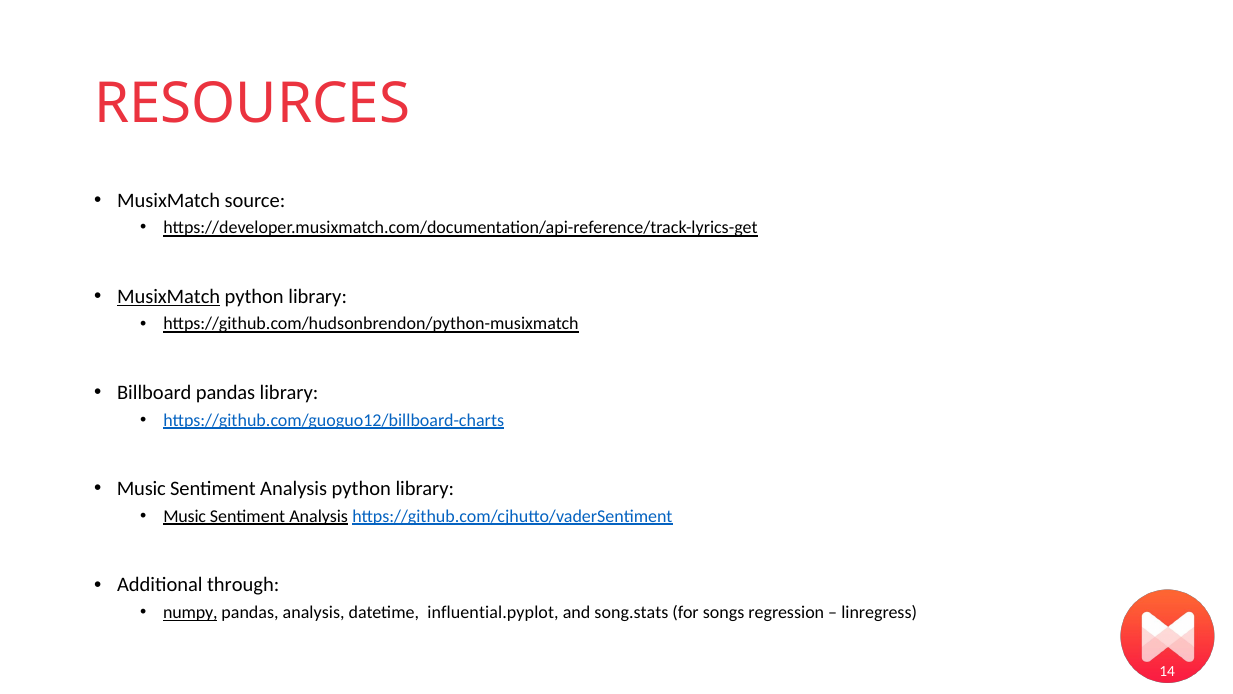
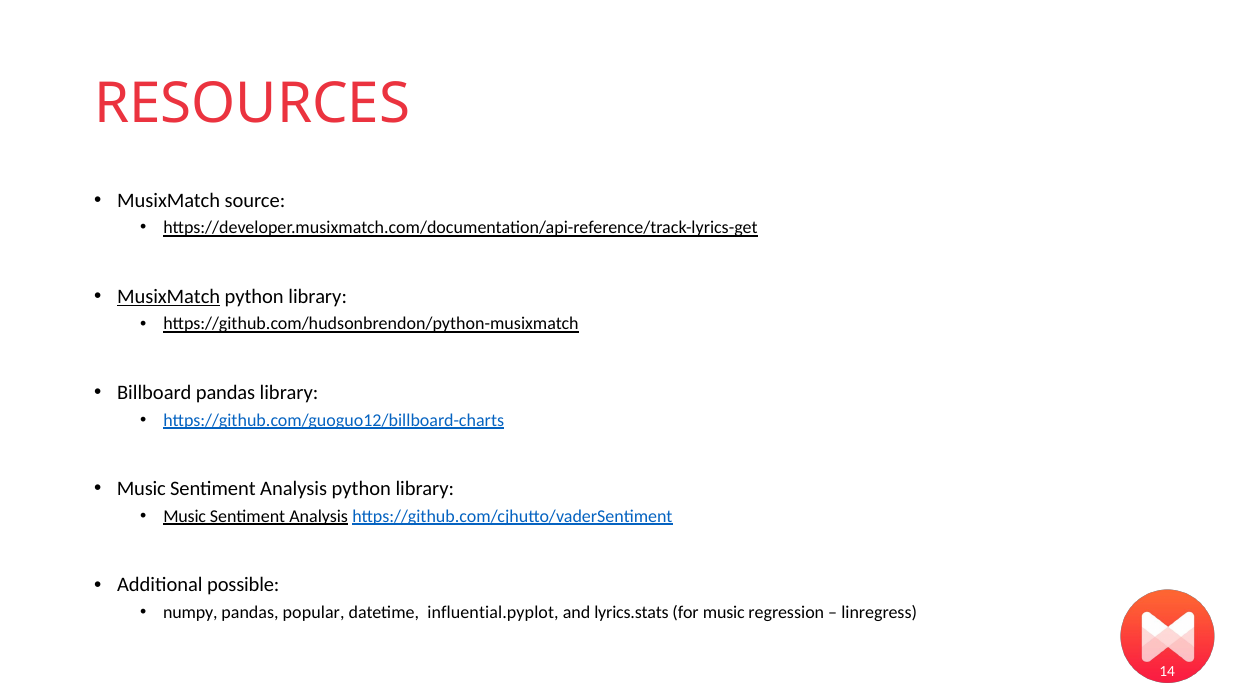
through: through -> possible
numpy underline: present -> none
pandas analysis: analysis -> popular
song.stats: song.stats -> lyrics.stats
for songs: songs -> music
